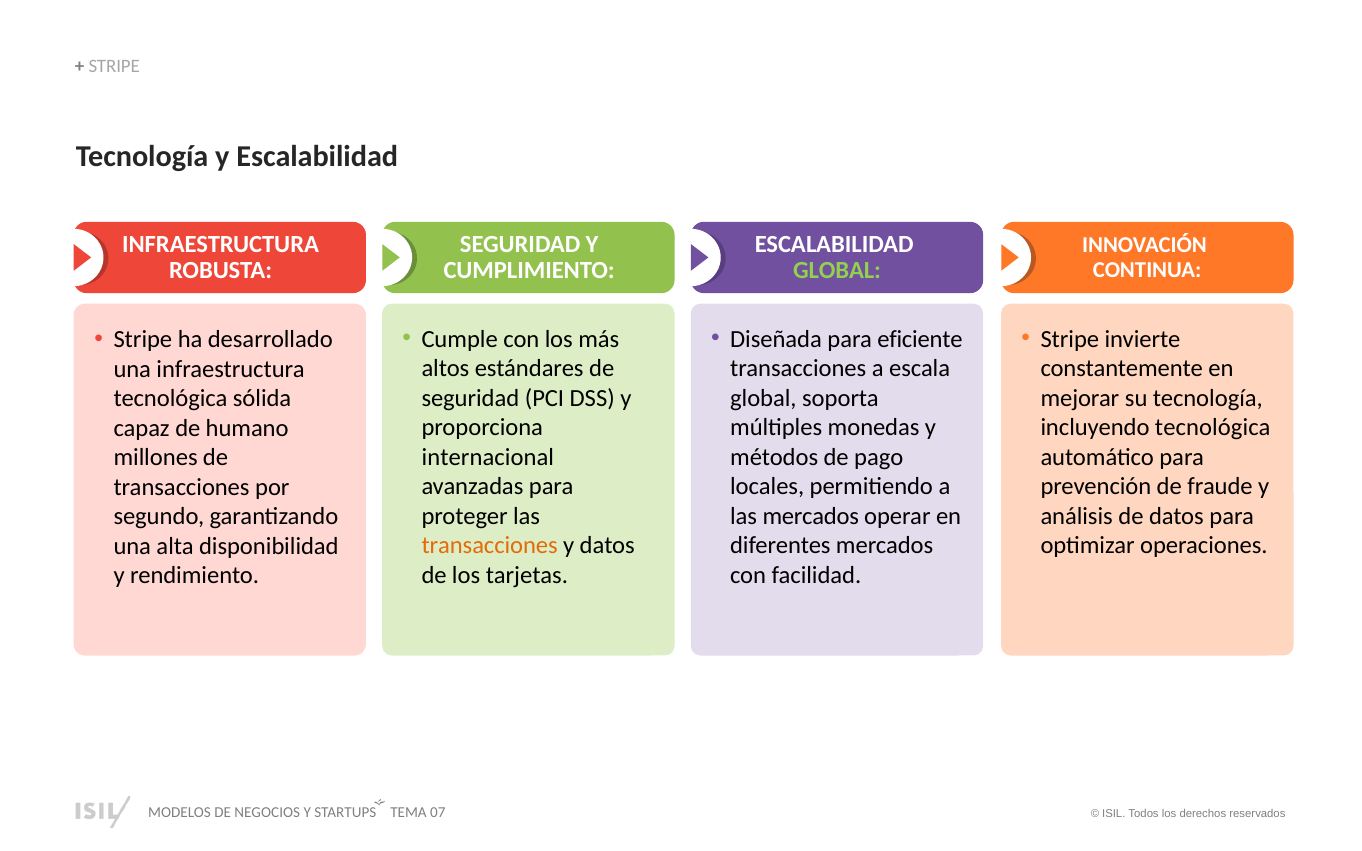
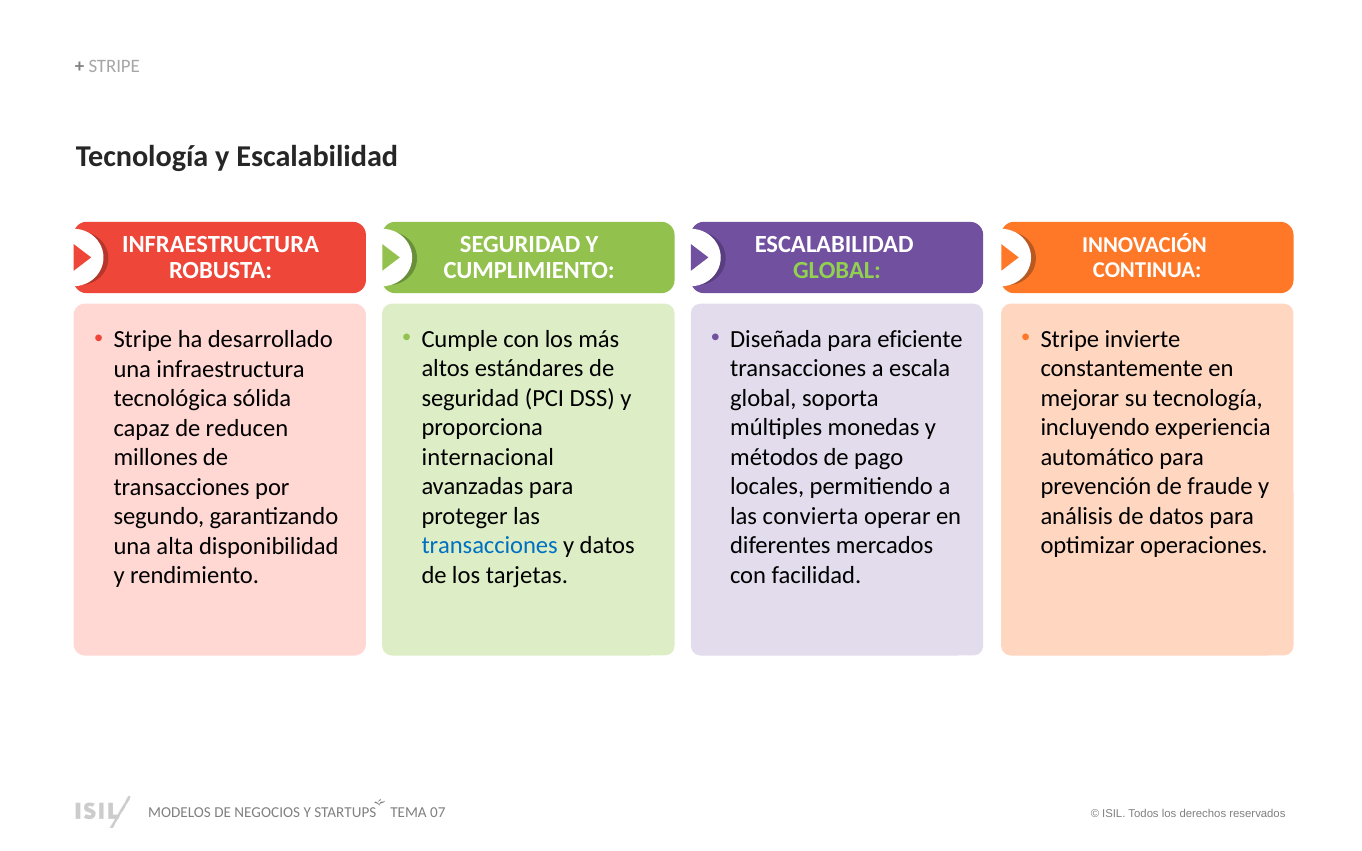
incluyendo tecnológica: tecnológica -> experiencia
humano: humano -> reducen
las mercados: mercados -> convierta
transacciones at (490, 546) colour: orange -> blue
